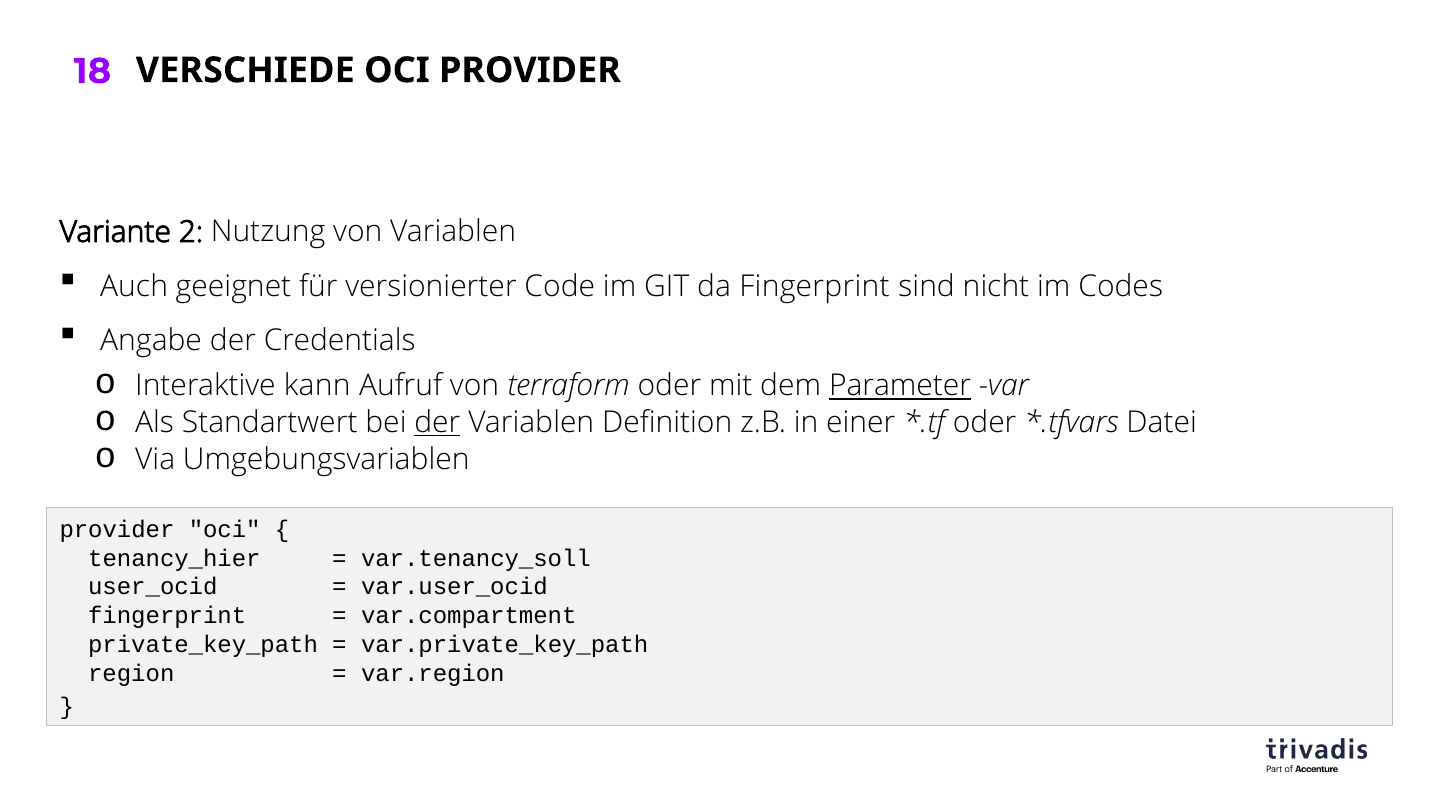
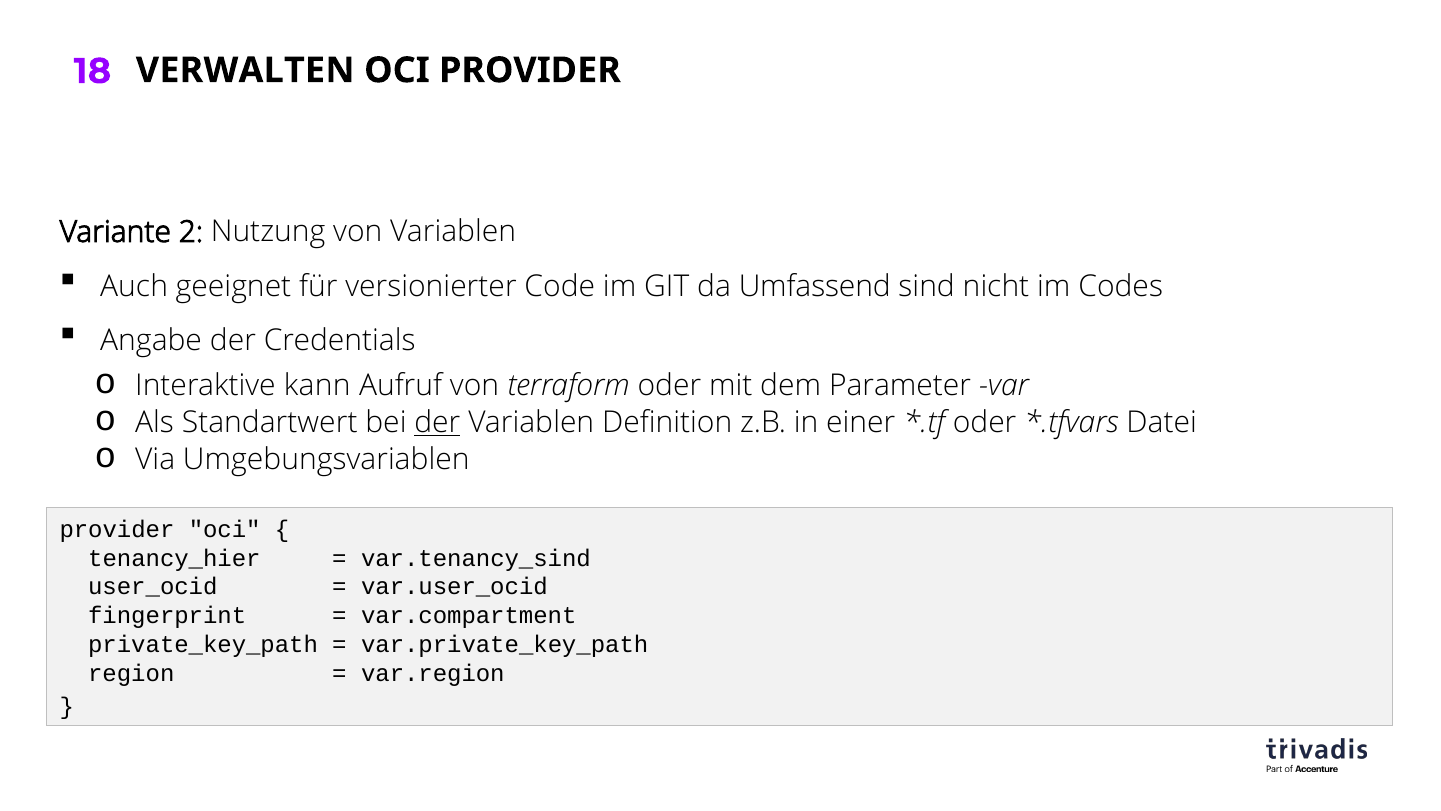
VERSCHIEDE: VERSCHIEDE -> VERWALTEN
da Fingerprint: Fingerprint -> Umfassend
Parameter underline: present -> none
var.tenancy_soll: var.tenancy_soll -> var.tenancy_sind
